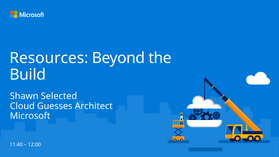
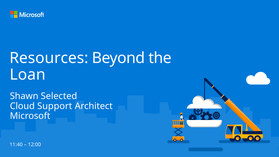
Build: Build -> Loan
Guesses: Guesses -> Support
